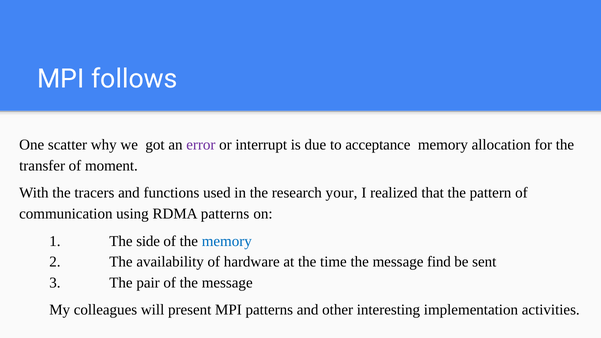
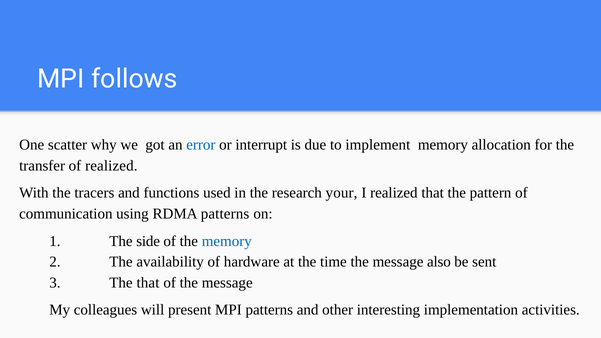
error colour: purple -> blue
acceptance: acceptance -> implement
of moment: moment -> realized
find: find -> also
The pair: pair -> that
